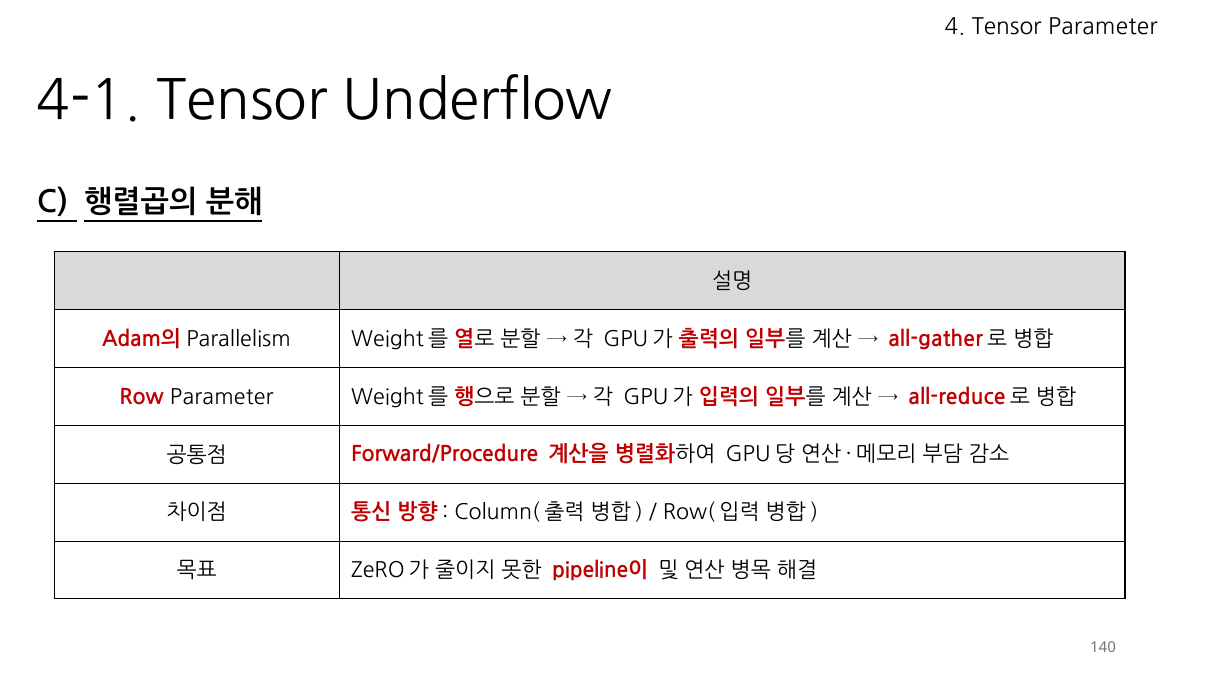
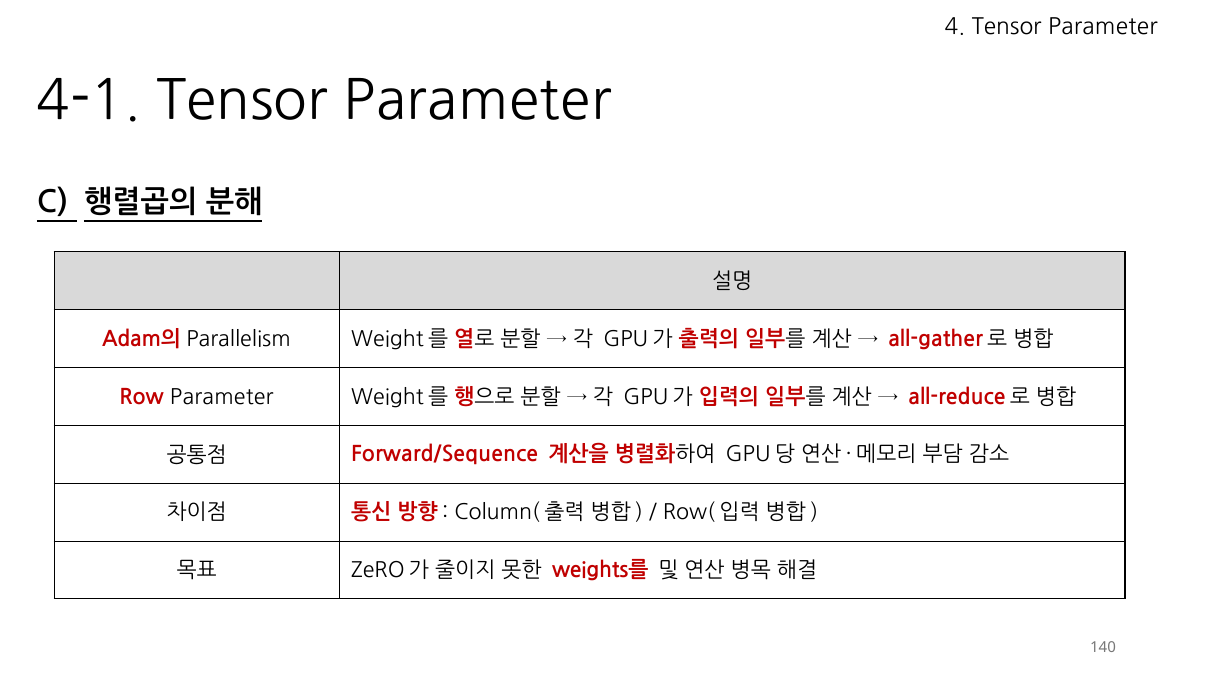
4-1 Tensor Underflow: Underflow -> Parameter
Forward/Procedure: Forward/Procedure -> Forward/Sequence
pipeline이: pipeline이 -> weights를
